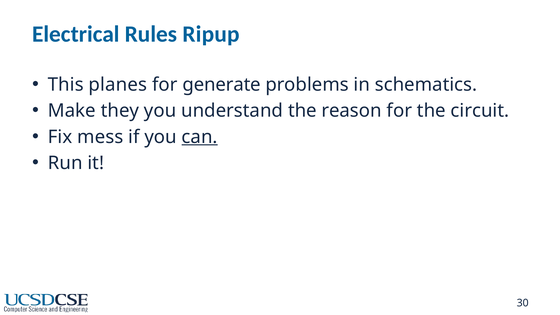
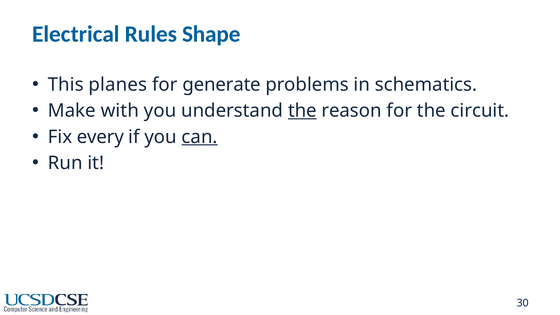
Ripup: Ripup -> Shape
they: they -> with
the at (302, 111) underline: none -> present
mess: mess -> every
